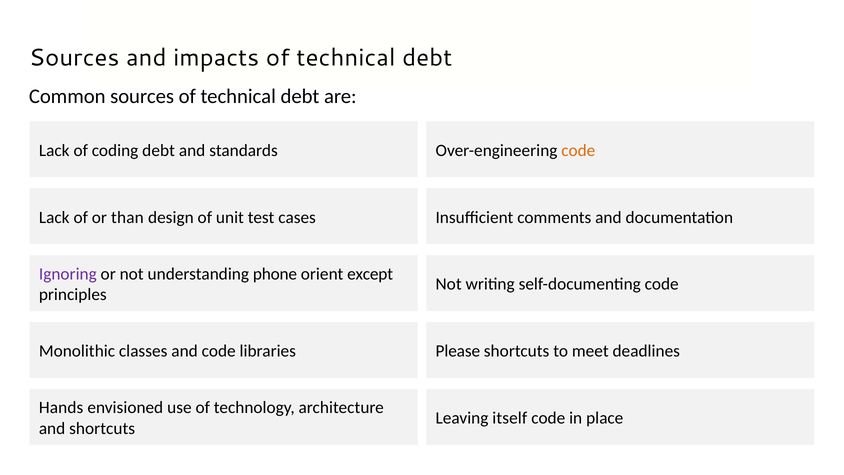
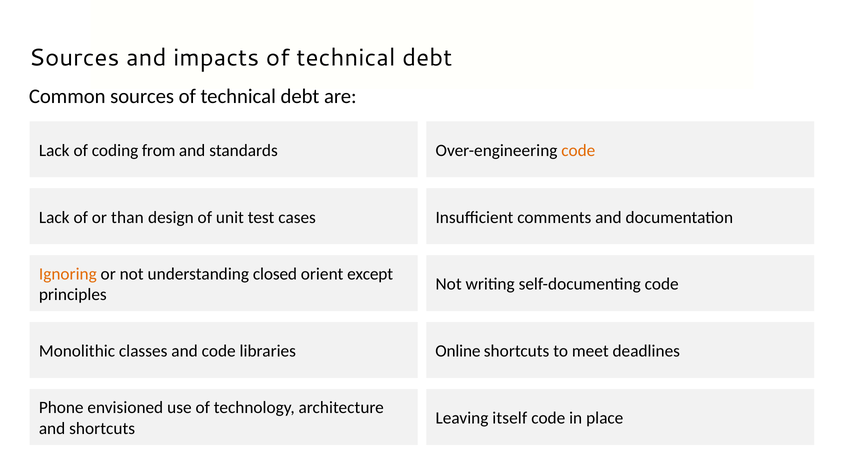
coding debt: debt -> from
Ignoring colour: purple -> orange
phone: phone -> closed
Please: Please -> Online
Hands: Hands -> Phone
